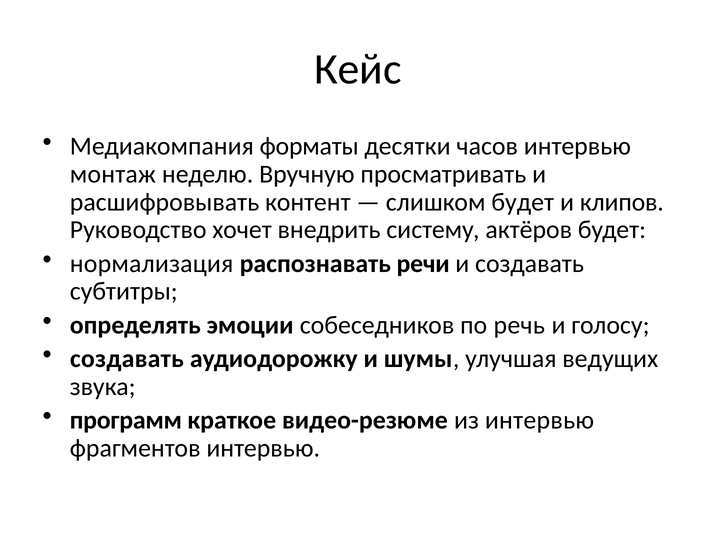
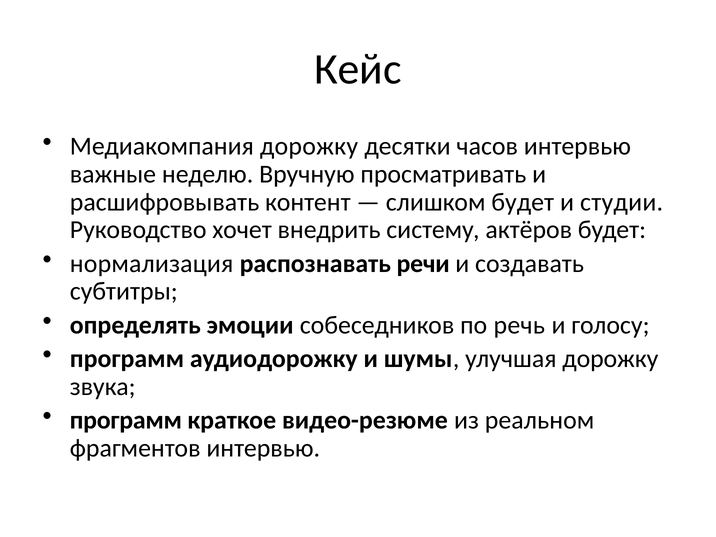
Медиакомпания форматы: форматы -> дорожку
монтаж: монтаж -> важные
клипов: клипов -> студии
создавать at (127, 359): создавать -> программ
улучшая ведущих: ведущих -> дорожку
из интервью: интервью -> реальном
